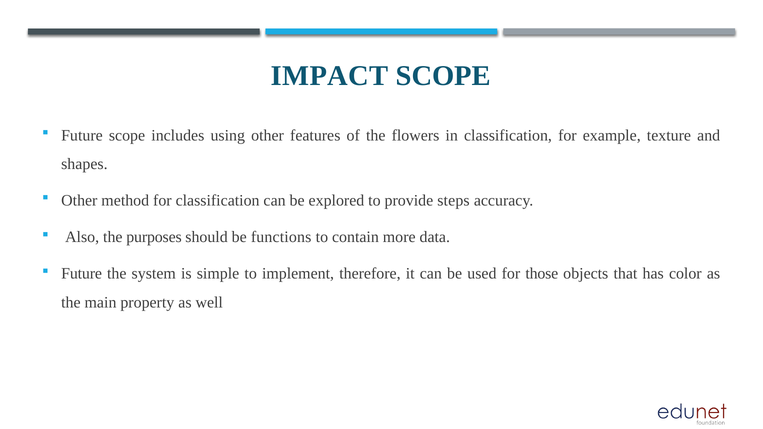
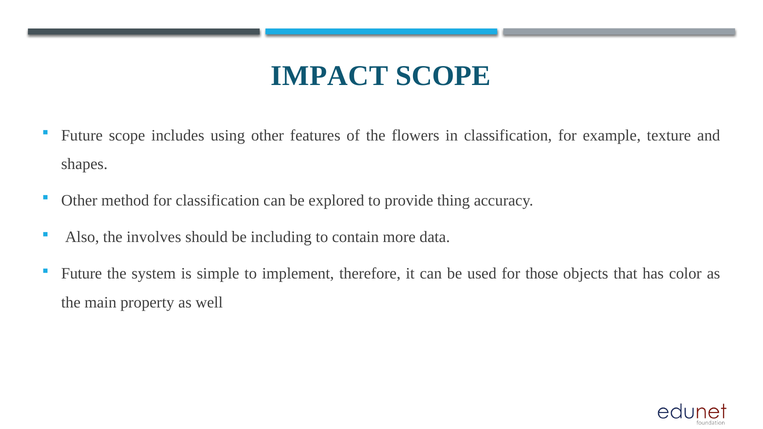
steps: steps -> thing
purposes: purposes -> involves
functions: functions -> including
